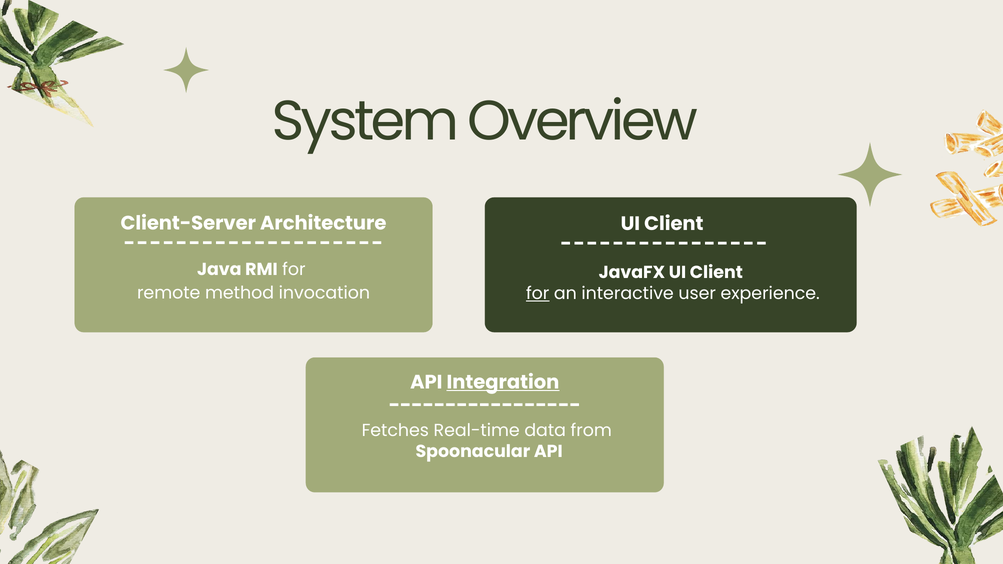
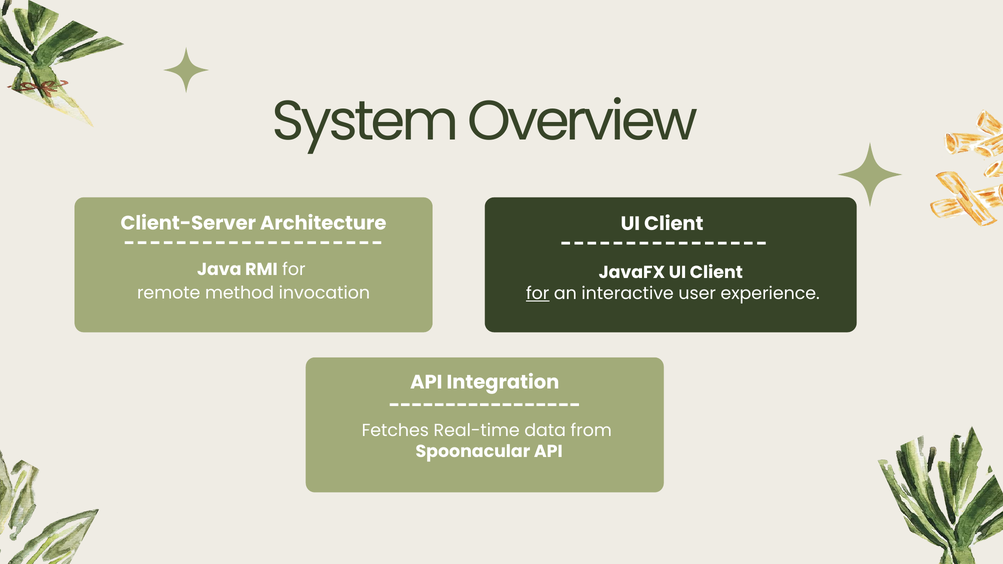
Integration underline: present -> none
